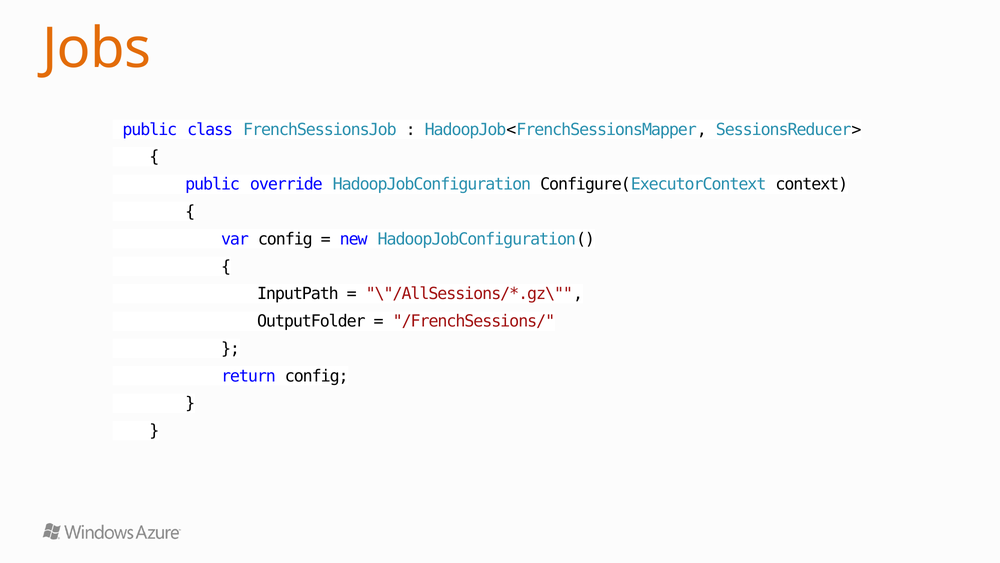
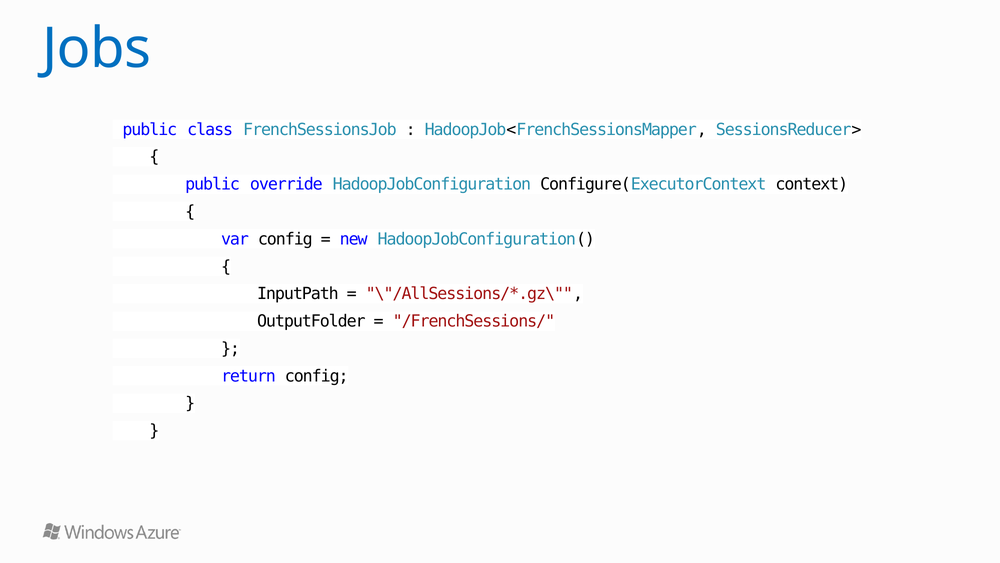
Jobs colour: orange -> blue
